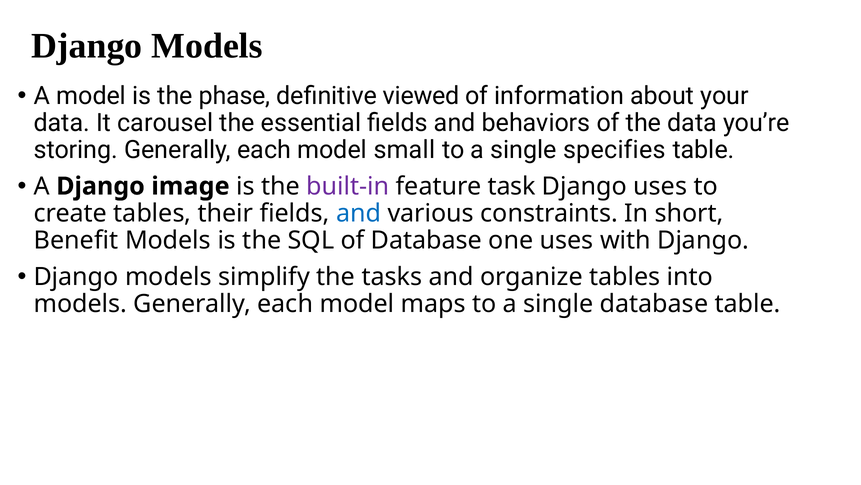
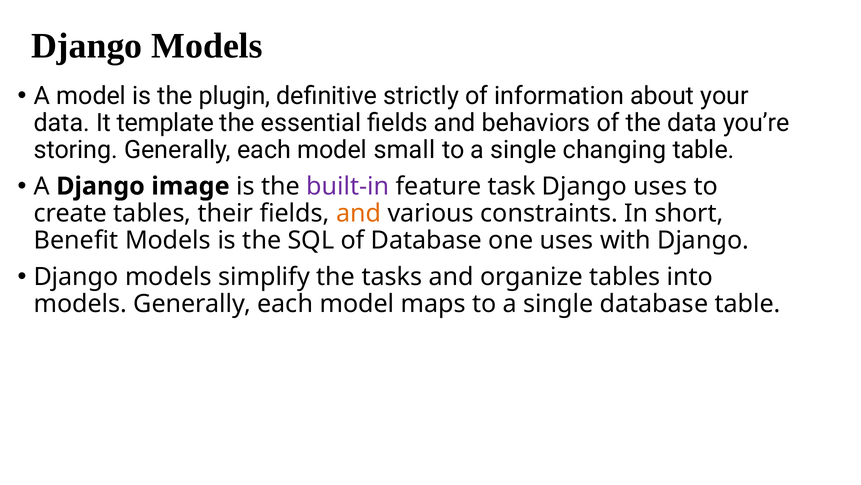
phase: phase -> plugin
viewed: viewed -> strictly
carousel: carousel -> template
specifies: specifies -> changing
and at (359, 213) colour: blue -> orange
